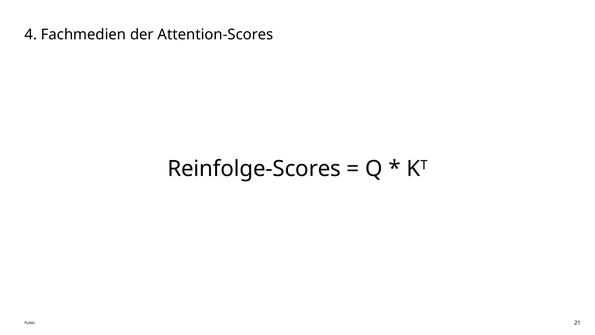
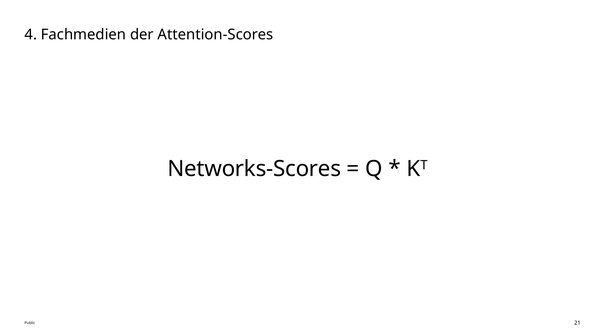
Reinfolge-Scores: Reinfolge-Scores -> Networks-Scores
